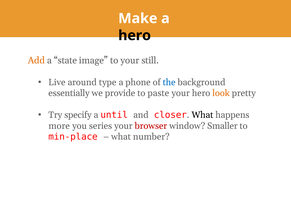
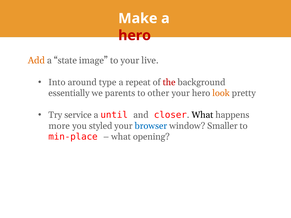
hero at (135, 35) colour: black -> red
still: still -> live
Live: Live -> Into
phone: phone -> repeat
the colour: blue -> red
provide: provide -> parents
paste: paste -> other
specify: specify -> service
series: series -> styled
browser colour: red -> blue
number: number -> opening
